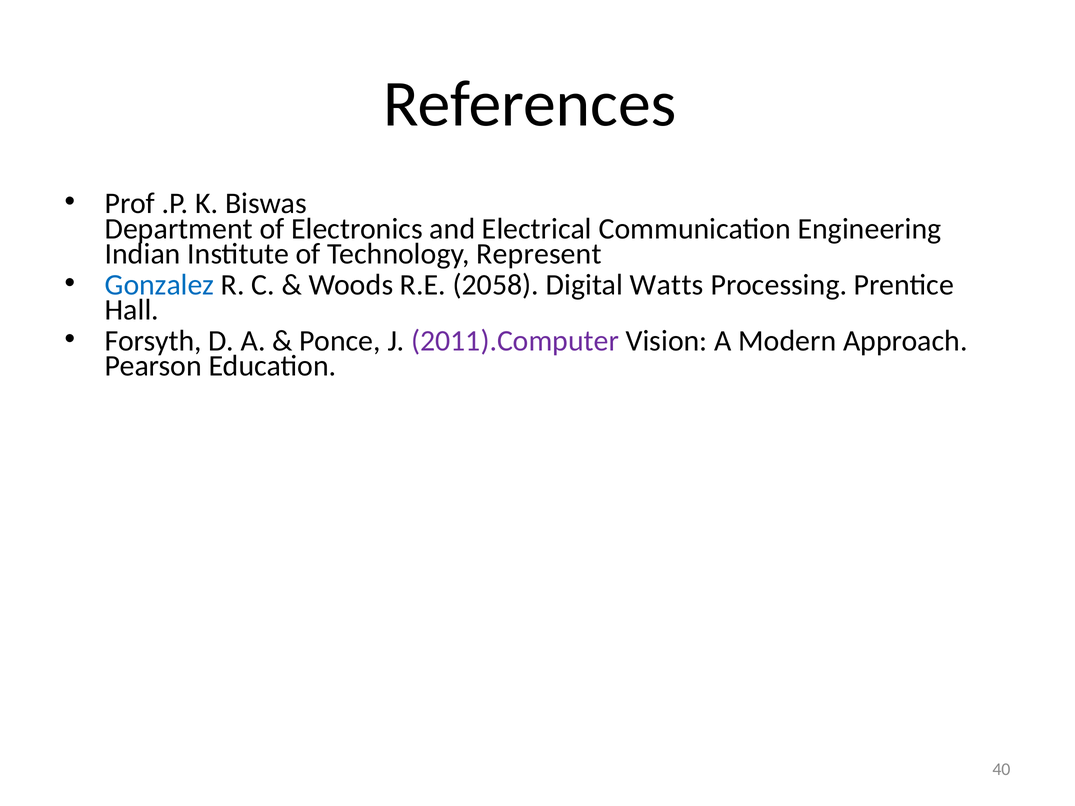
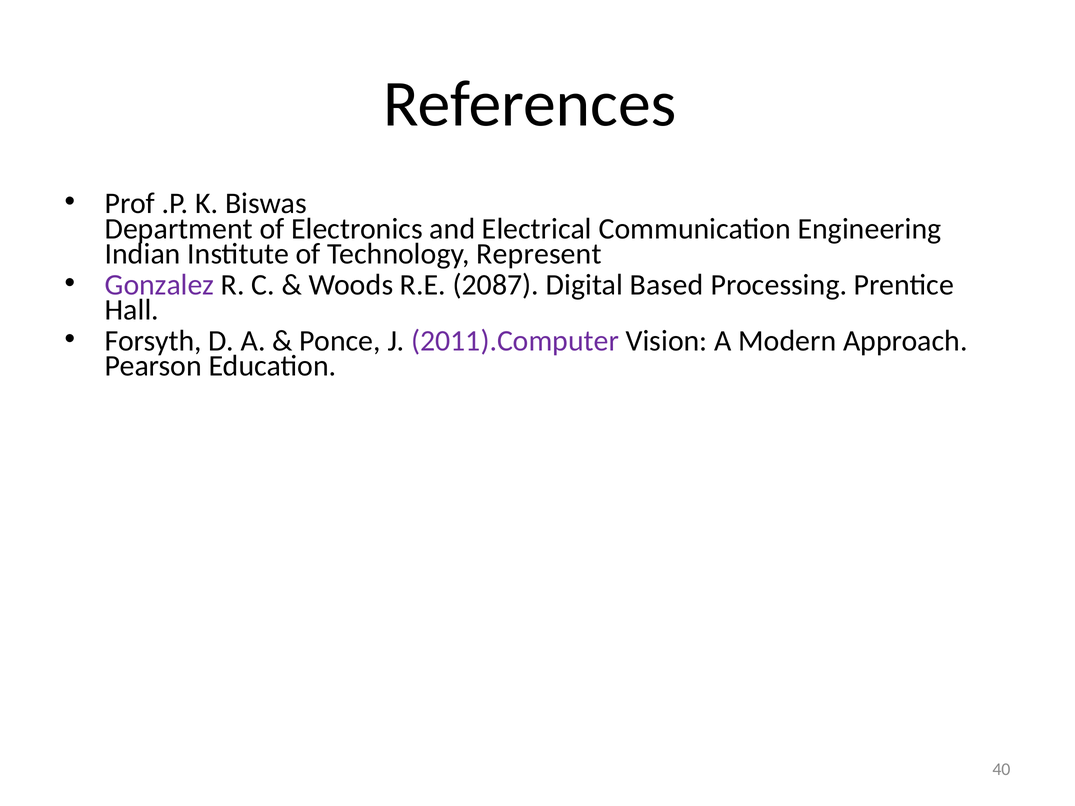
Gonzalez colour: blue -> purple
2058: 2058 -> 2087
Watts: Watts -> Based
